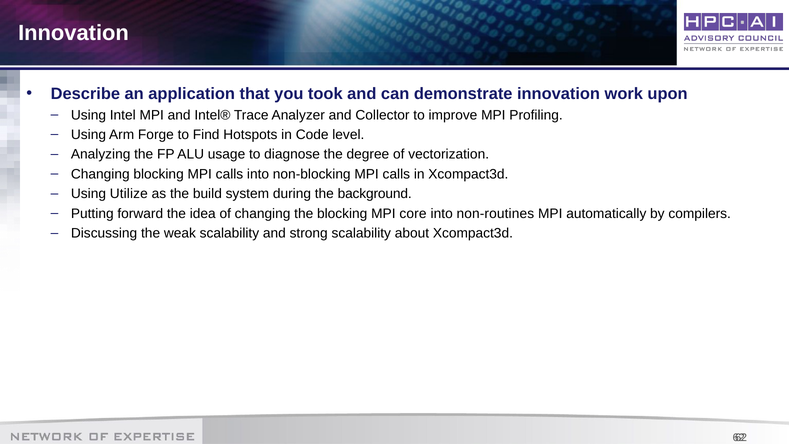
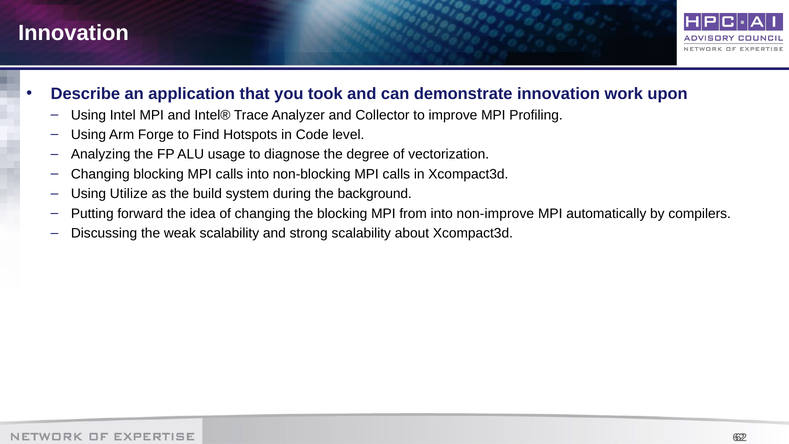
core: core -> from
non-routines: non-routines -> non-improve
